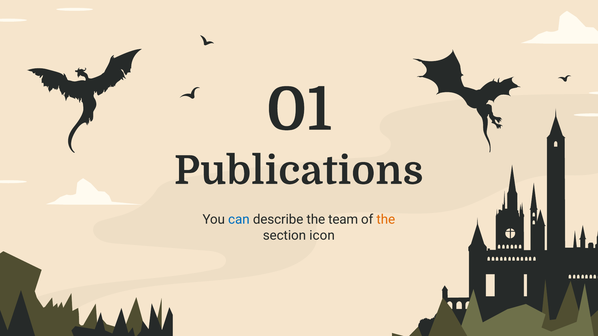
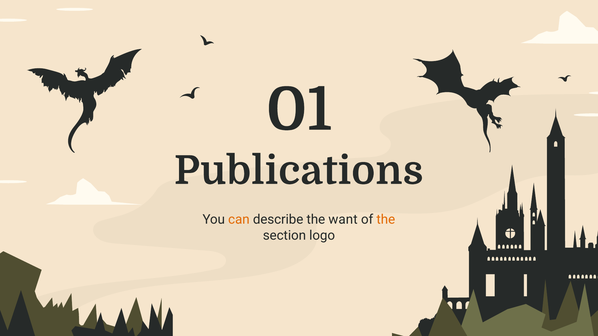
can colour: blue -> orange
team: team -> want
icon: icon -> logo
